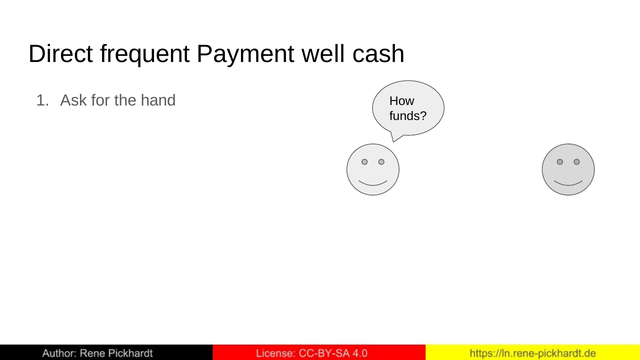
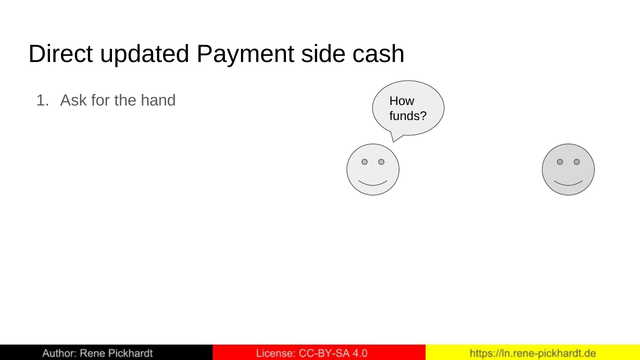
frequent: frequent -> updated
well: well -> side
